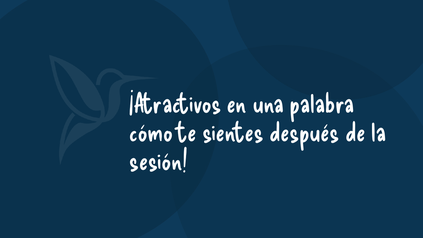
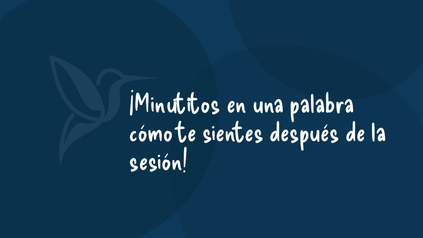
¡Atractivos: ¡Atractivos -> ¡Minutitos
